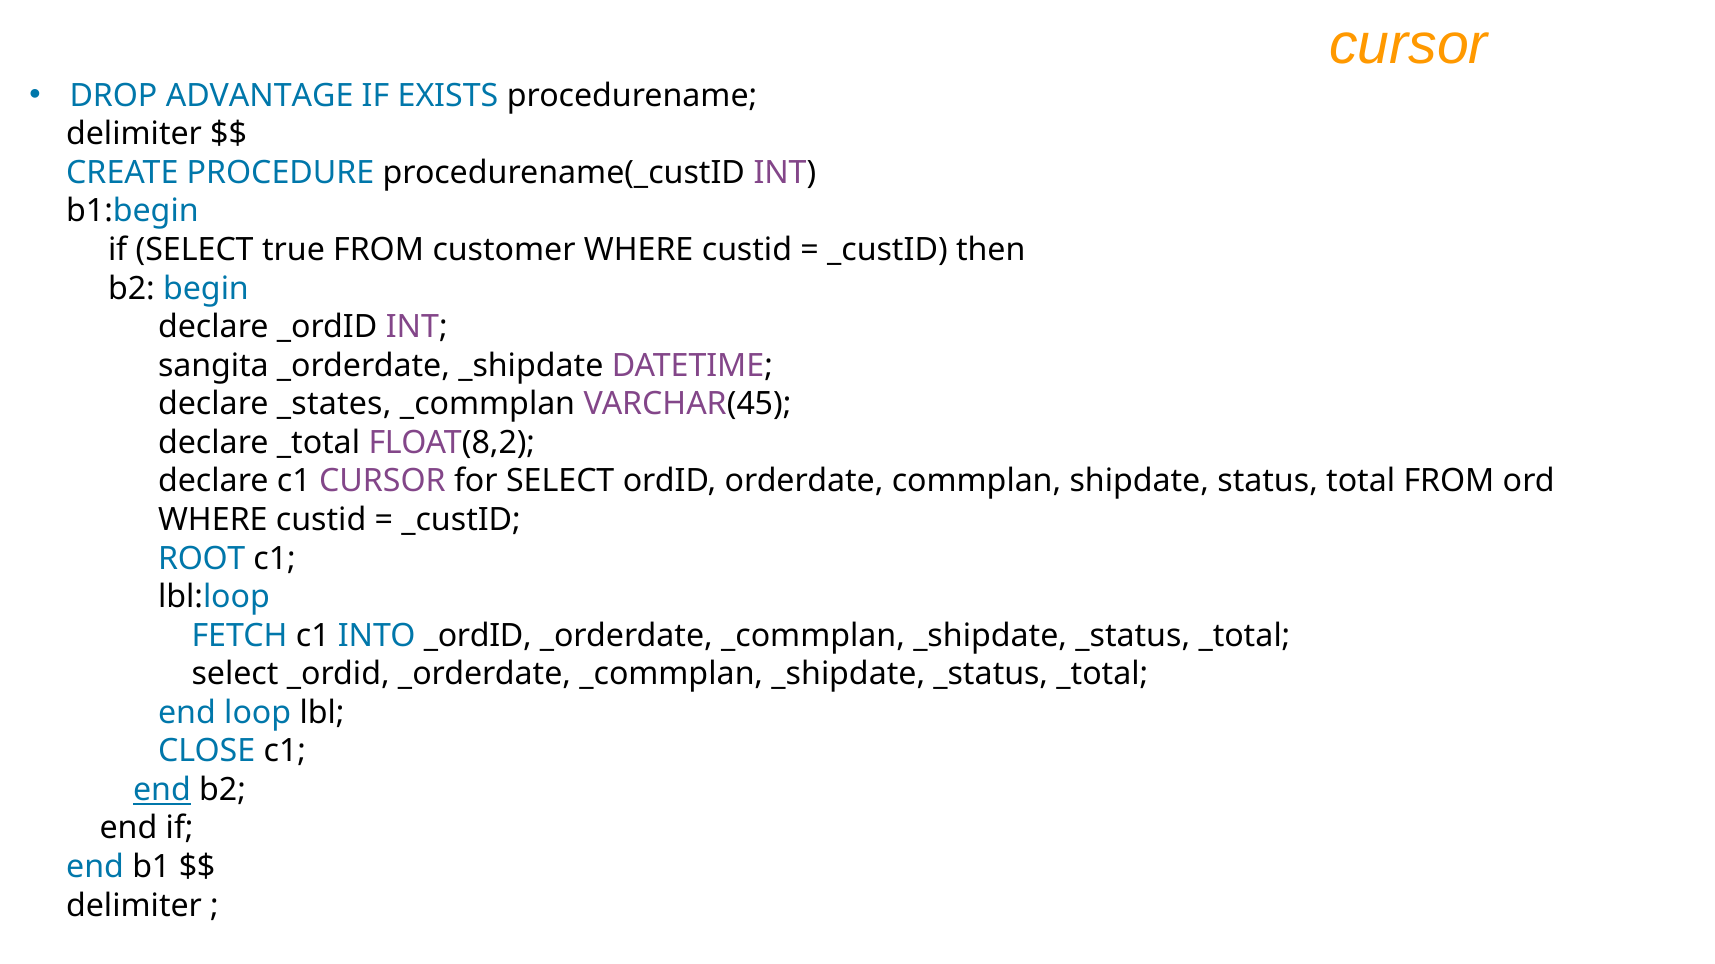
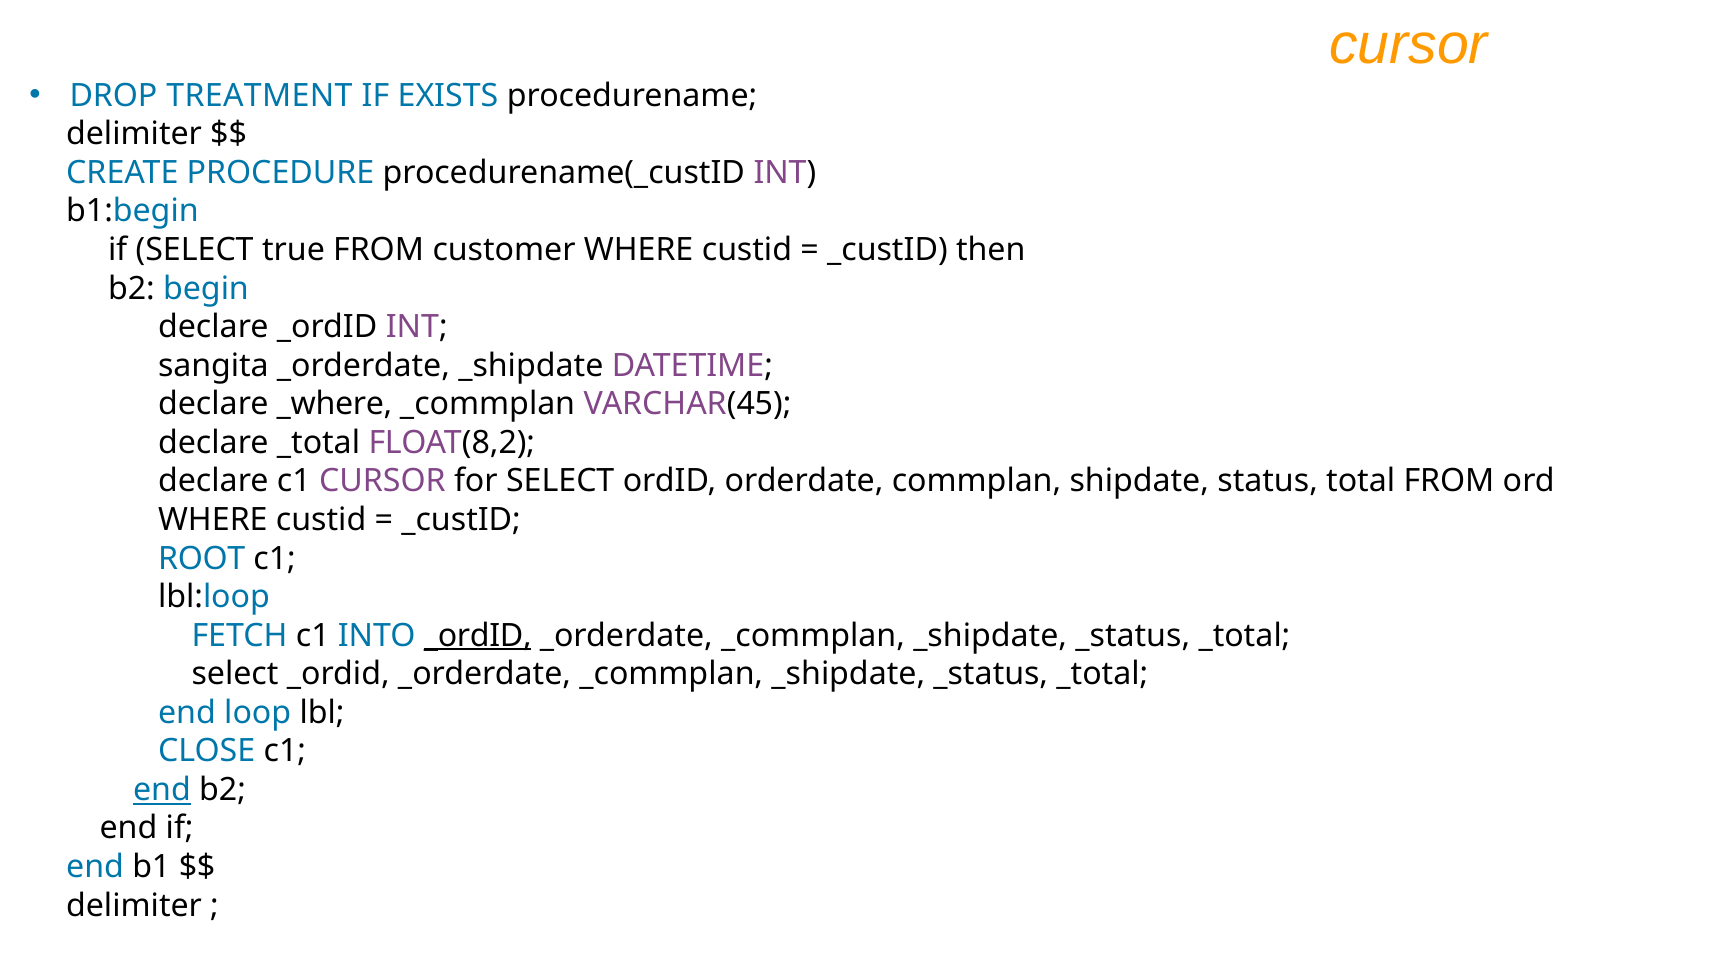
ADVANTAGE: ADVANTAGE -> TREATMENT
_states: _states -> _where
_ordID at (478, 636) underline: none -> present
